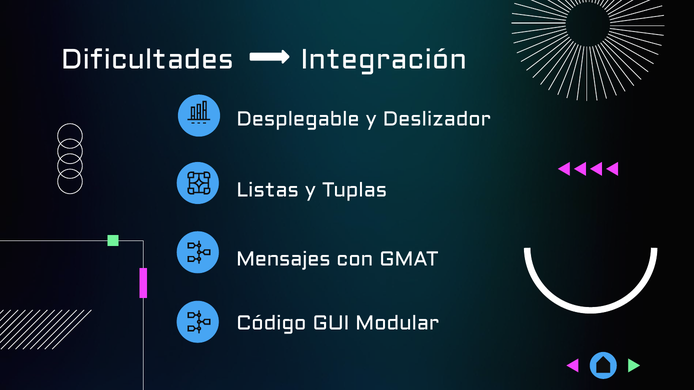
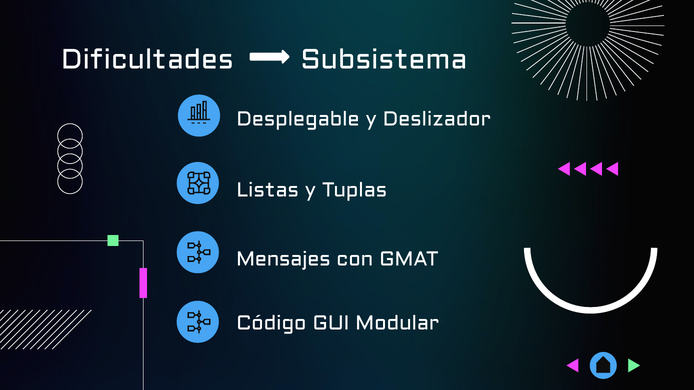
Integración: Integración -> Subsistema
